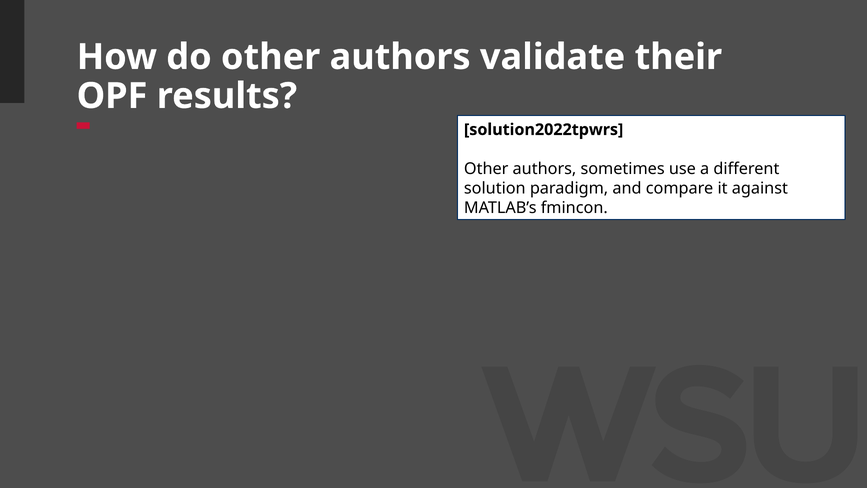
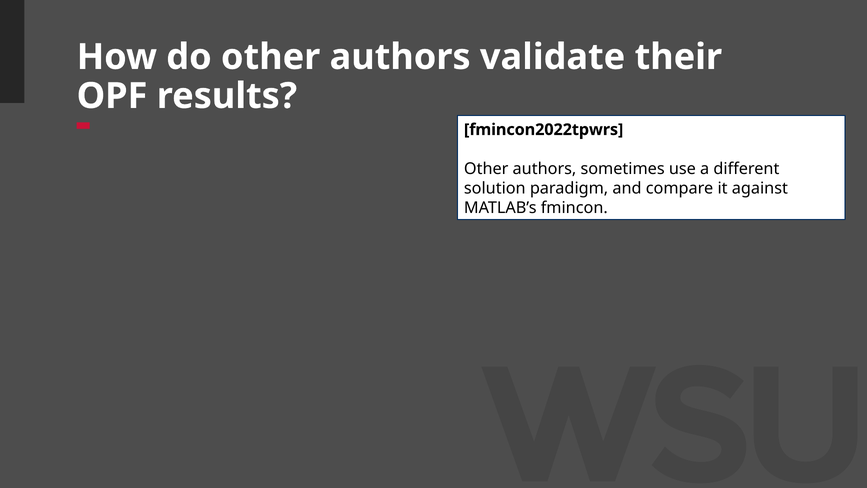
solution2022tpwrs: solution2022tpwrs -> fmincon2022tpwrs
